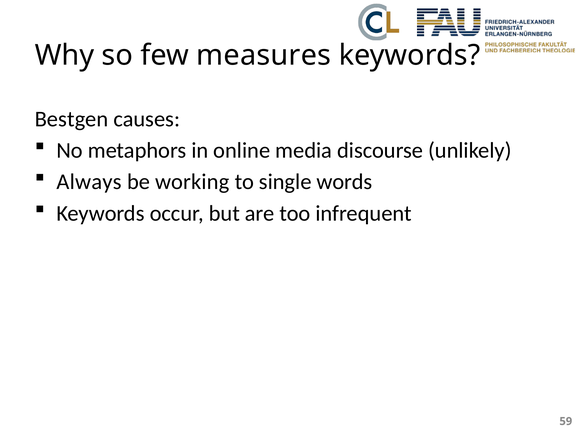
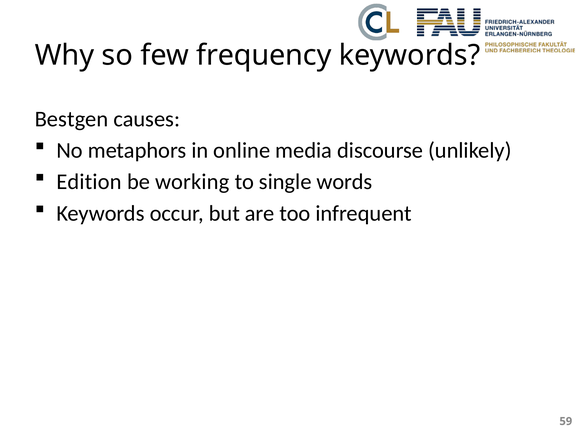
measures: measures -> frequency
Always: Always -> Edition
